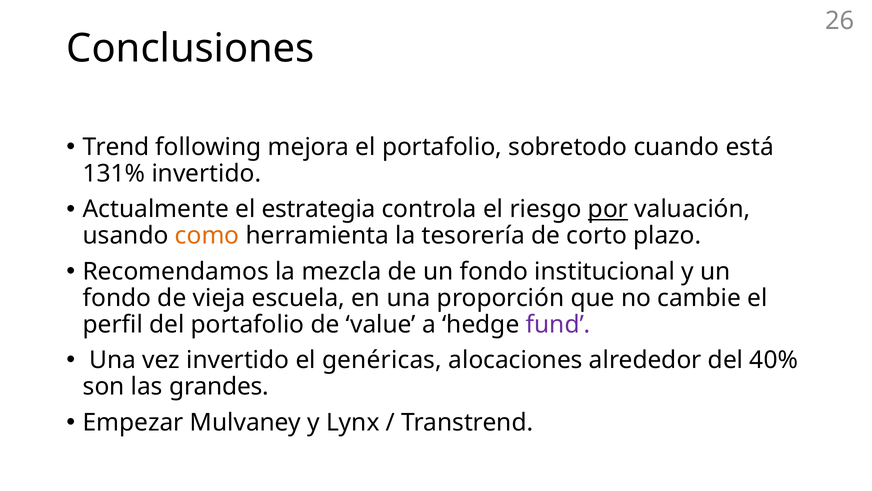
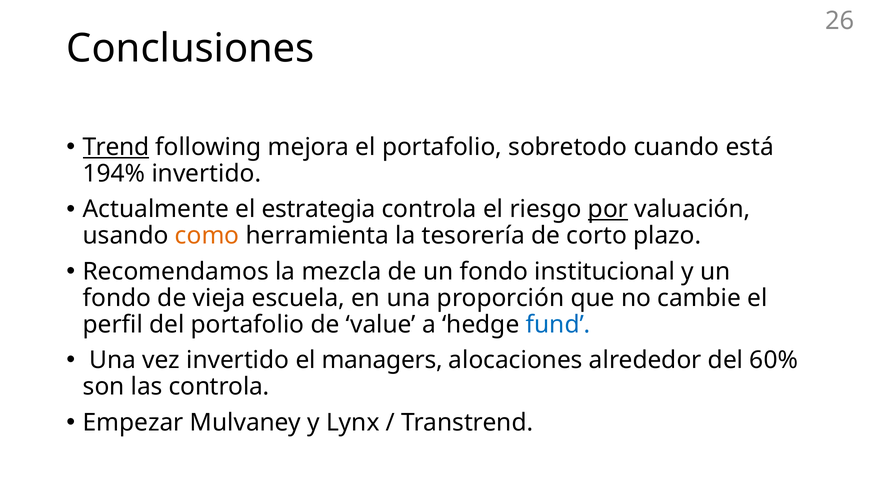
Trend underline: none -> present
131%: 131% -> 194%
fund colour: purple -> blue
genéricas: genéricas -> managers
40%: 40% -> 60%
las grandes: grandes -> controla
